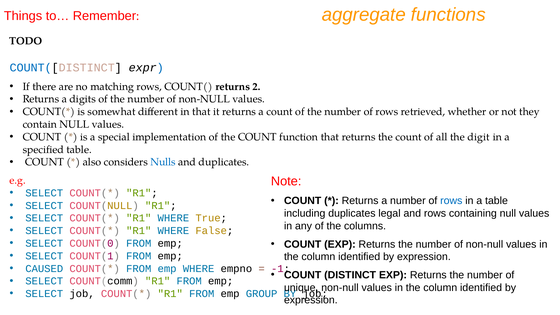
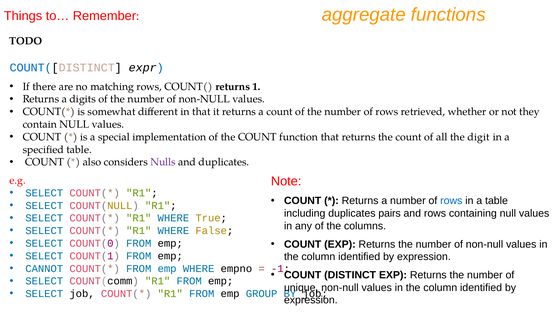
2: 2 -> 1
Nulls colour: blue -> purple
legal: legal -> pairs
CAUSED: CAUSED -> CANNOT
